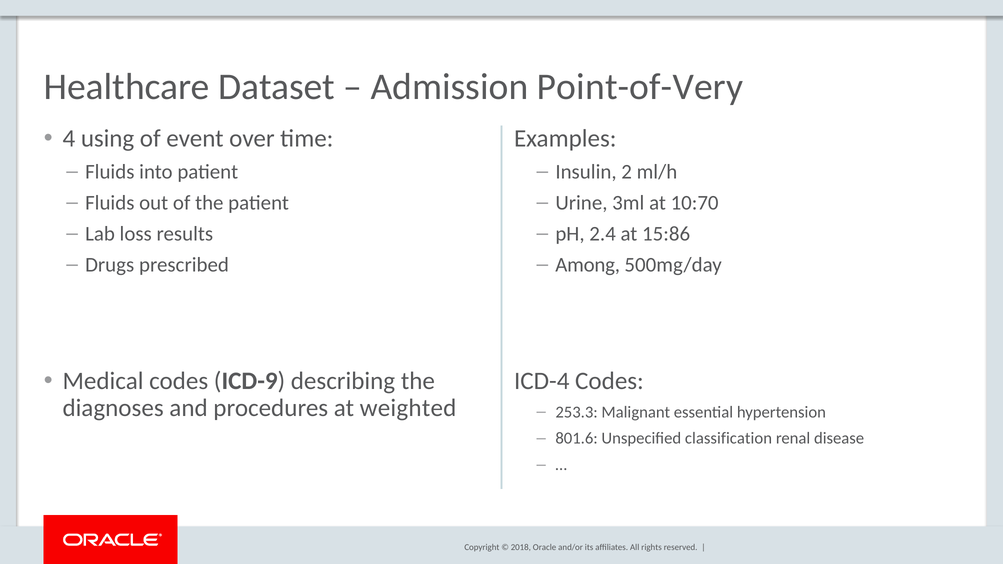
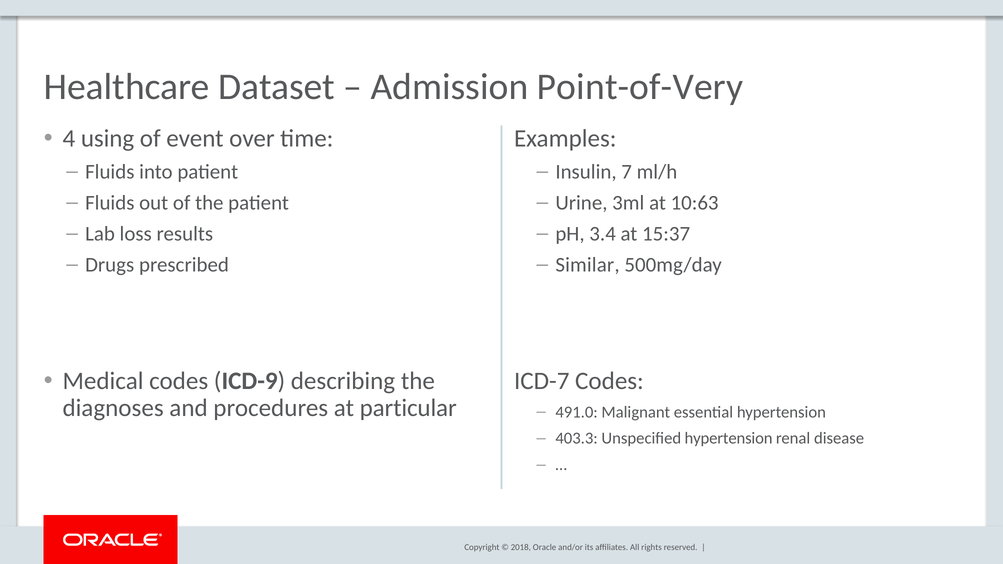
2: 2 -> 7
10:70: 10:70 -> 10:63
2.4: 2.4 -> 3.4
15:86: 15:86 -> 15:37
Among: Among -> Similar
ICD-4: ICD-4 -> ICD-7
weighted: weighted -> particular
253.3: 253.3 -> 491.0
801.6: 801.6 -> 403.3
Unspecified classification: classification -> hypertension
